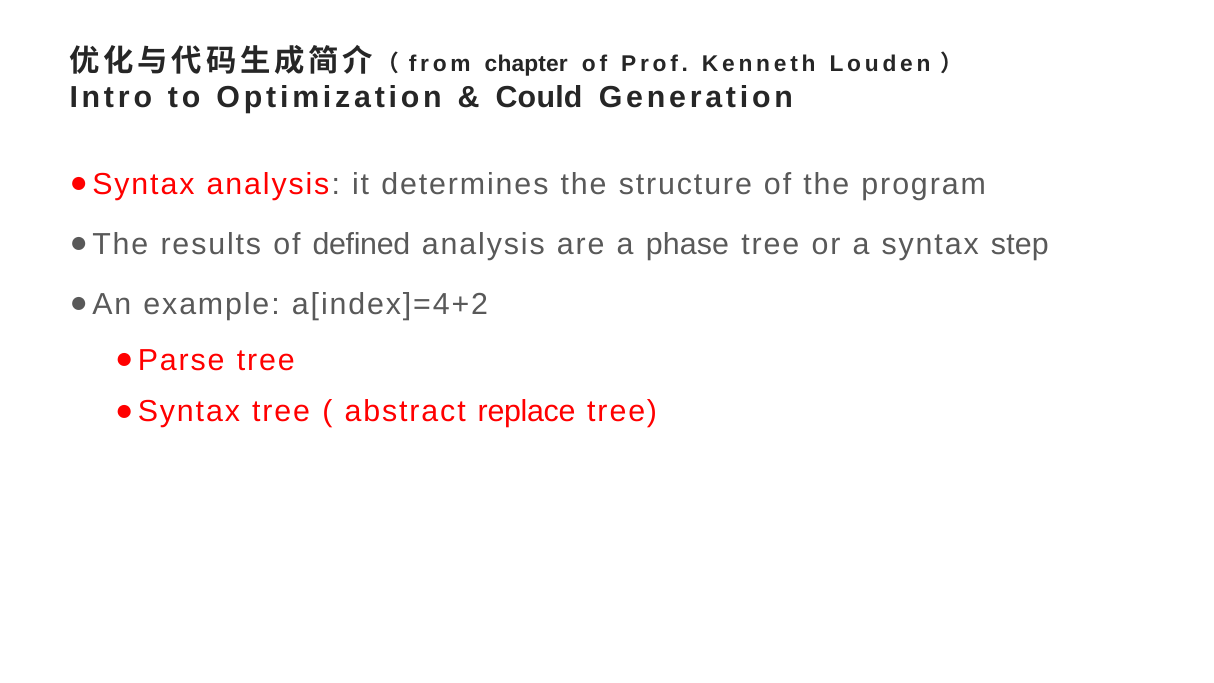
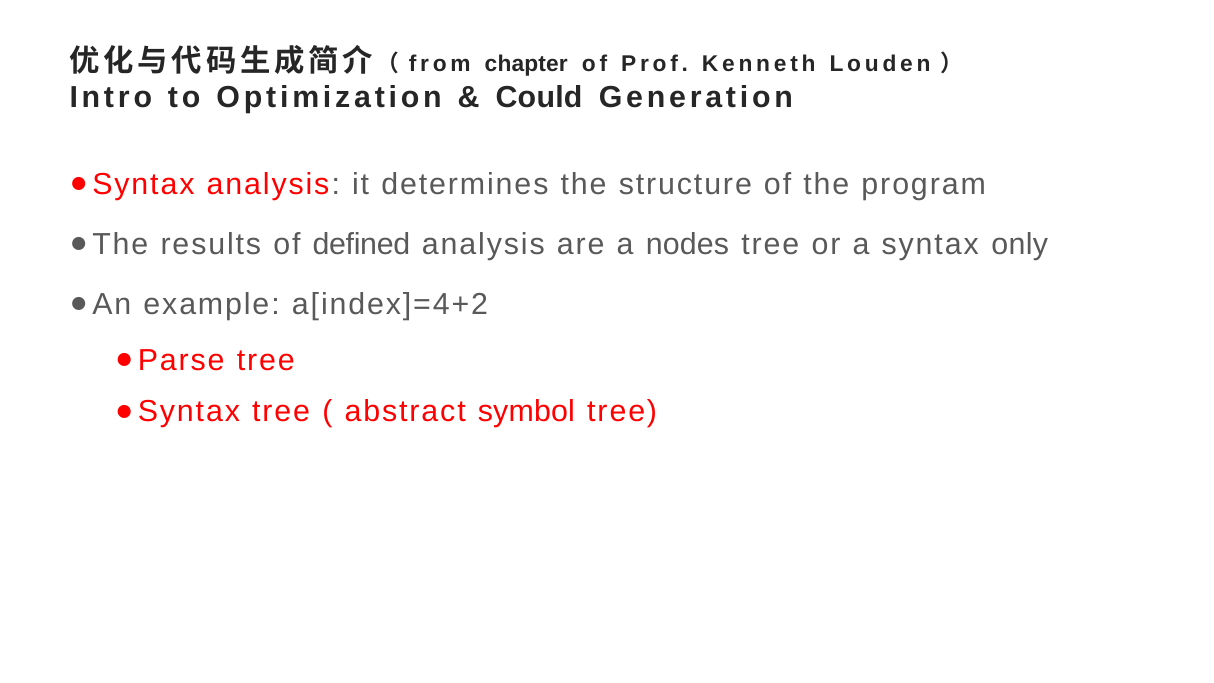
phase: phase -> nodes
step: step -> only
replace: replace -> symbol
